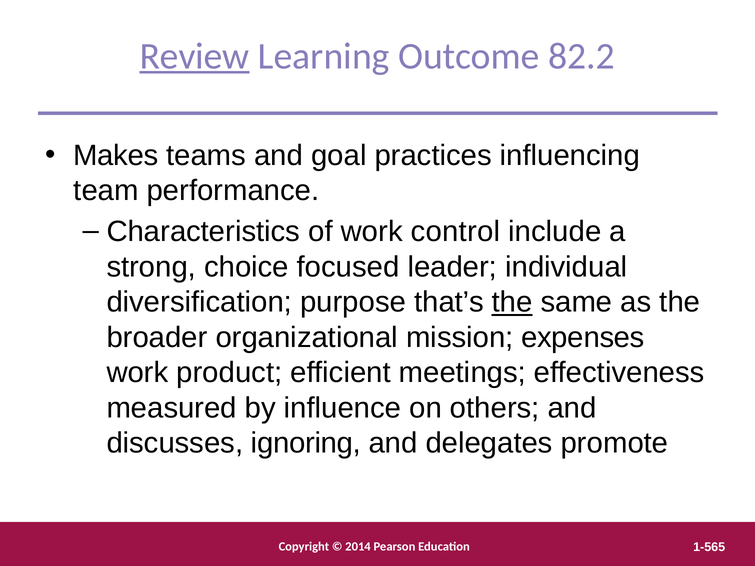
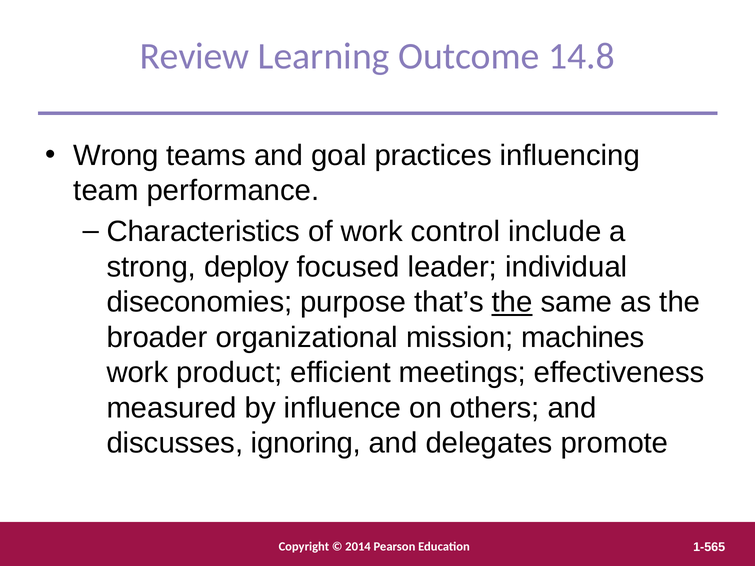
Review underline: present -> none
82.2: 82.2 -> 14.8
Makes: Makes -> Wrong
choice: choice -> deploy
diversification: diversification -> diseconomies
expenses: expenses -> machines
